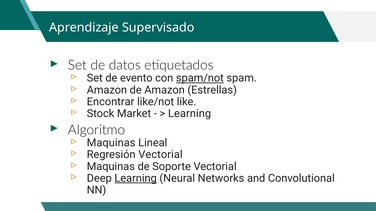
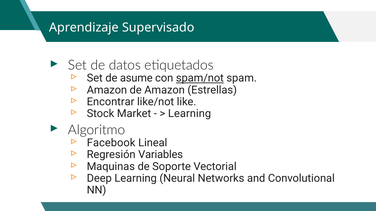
evento: evento -> asume
Maquinas at (111, 143): Maquinas -> Facebook
Regresión Vectorial: Vectorial -> Variables
Learning at (136, 179) underline: present -> none
